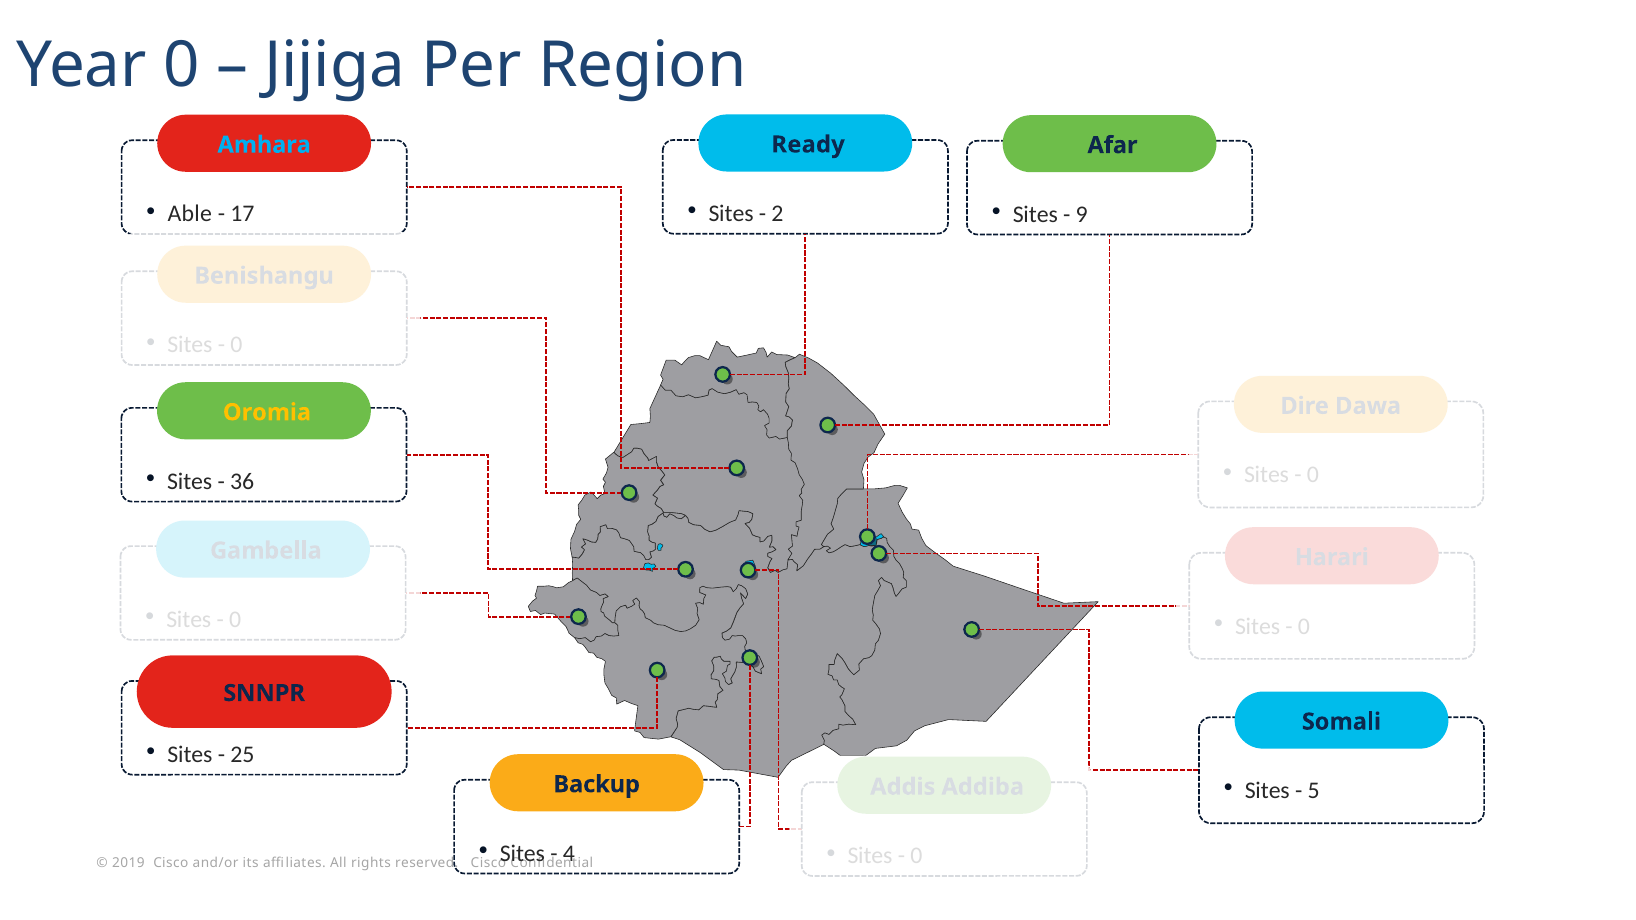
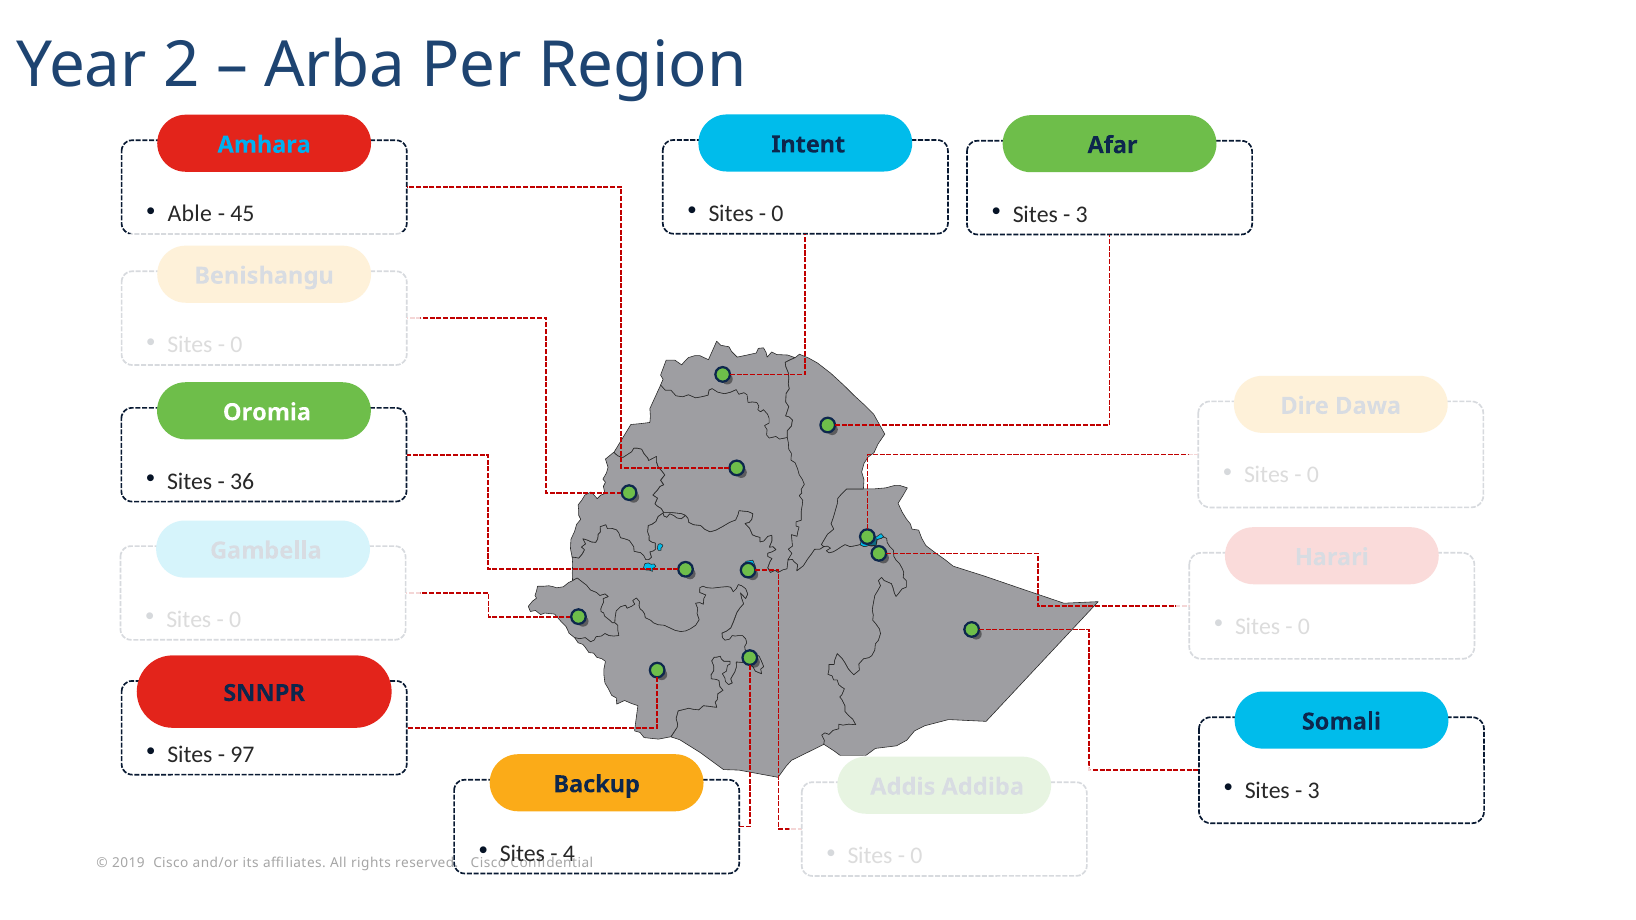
Year 0: 0 -> 2
Jijiga: Jijiga -> Arba
Ready: Ready -> Intent
2 at (778, 214): 2 -> 0
17: 17 -> 45
9 at (1082, 214): 9 -> 3
Oromia colour: yellow -> white
25: 25 -> 97
5 at (1314, 791): 5 -> 3
